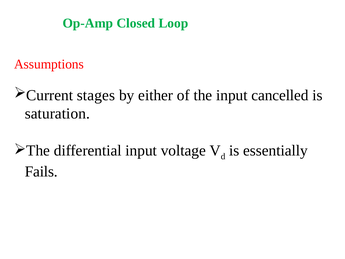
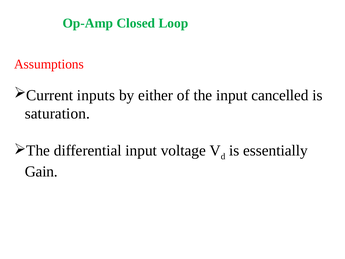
stages: stages -> inputs
Fails: Fails -> Gain
